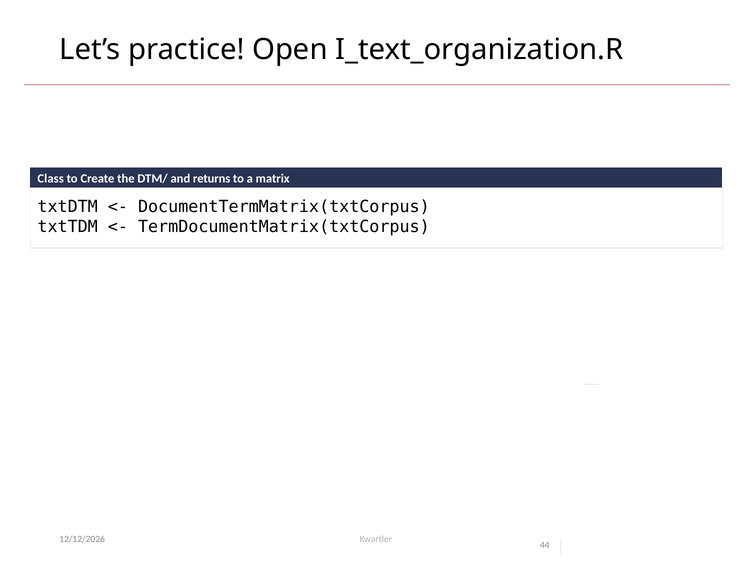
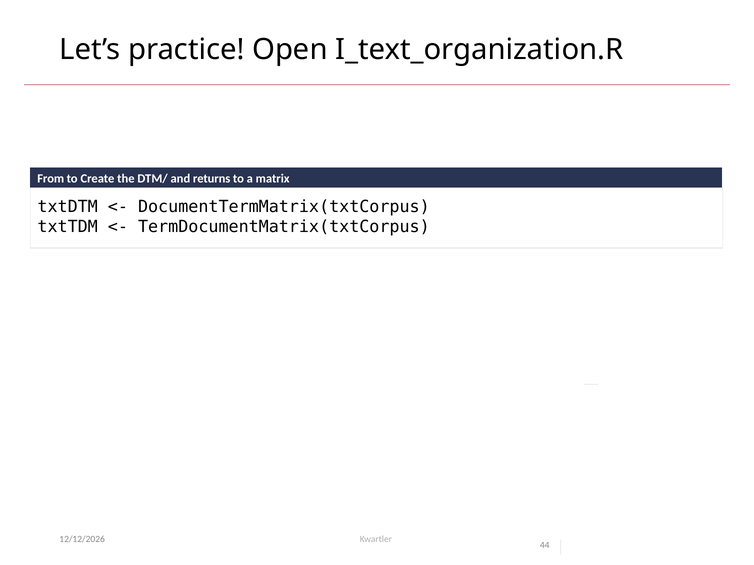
Class: Class -> From
